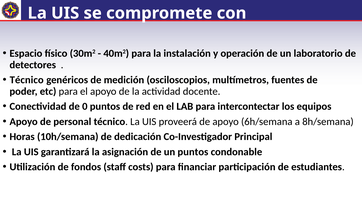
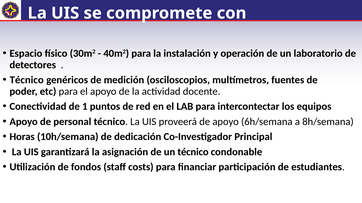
0: 0 -> 1
un puntos: puntos -> técnico
